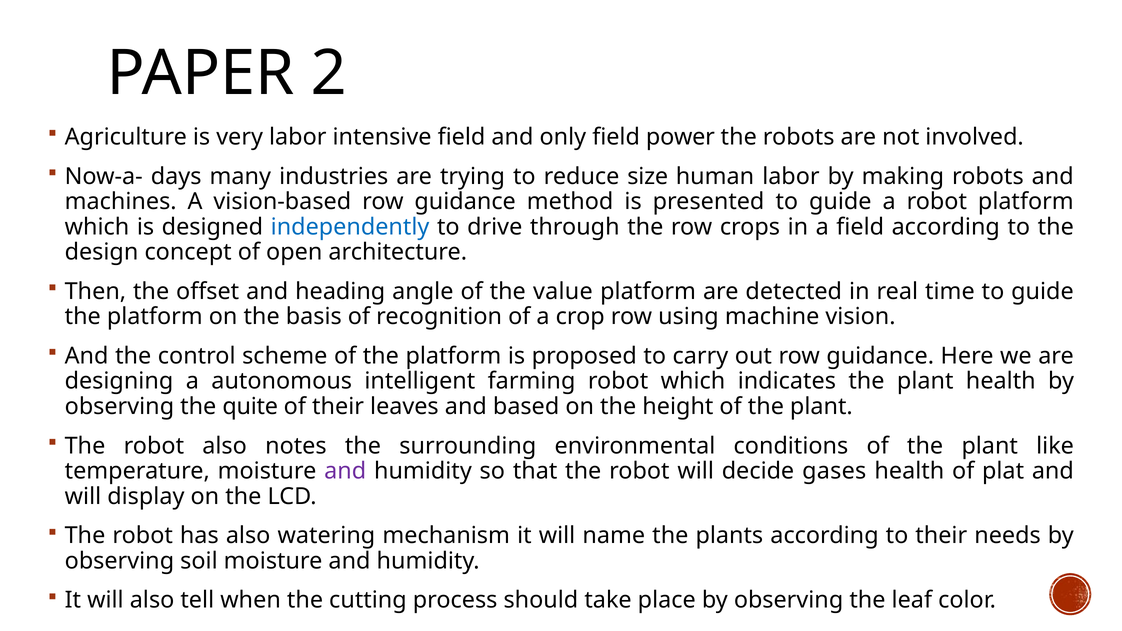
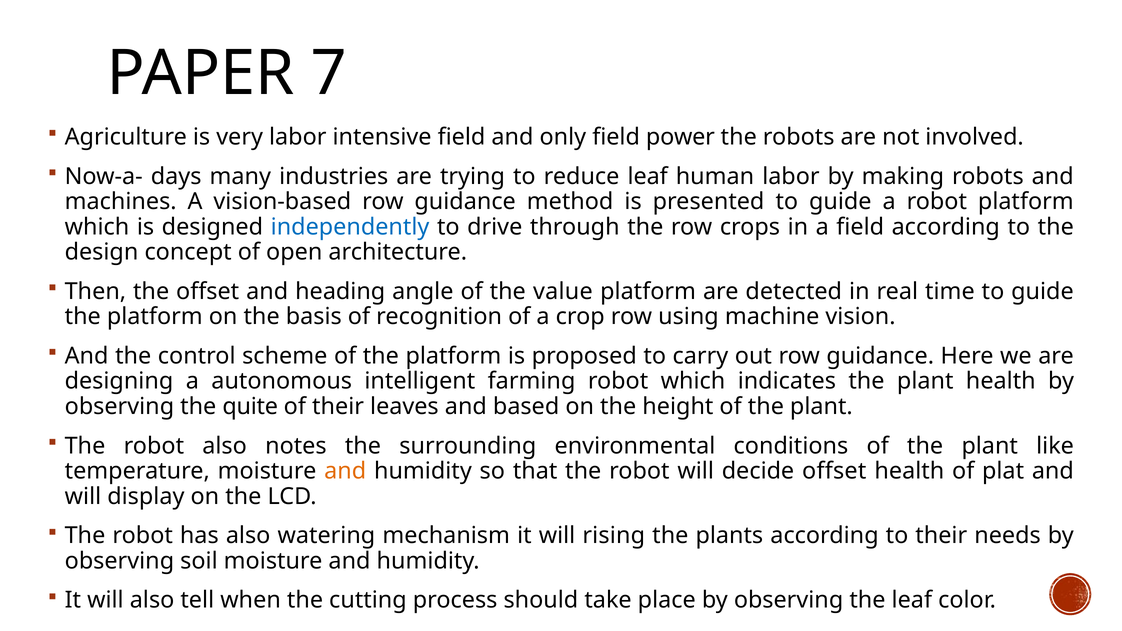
2: 2 -> 7
reduce size: size -> leaf
and at (345, 471) colour: purple -> orange
decide gases: gases -> offset
name: name -> rising
